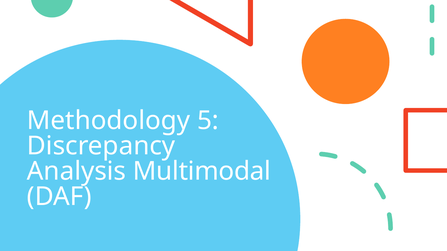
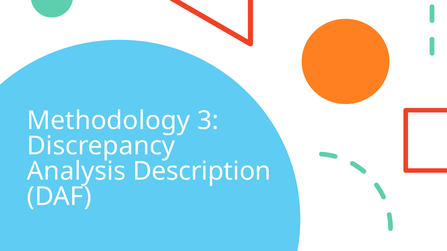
5: 5 -> 3
Multimodal: Multimodal -> Description
